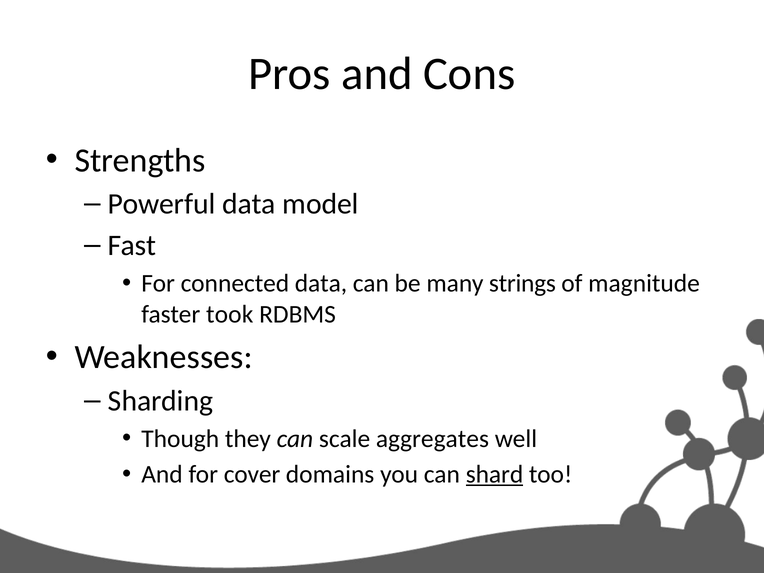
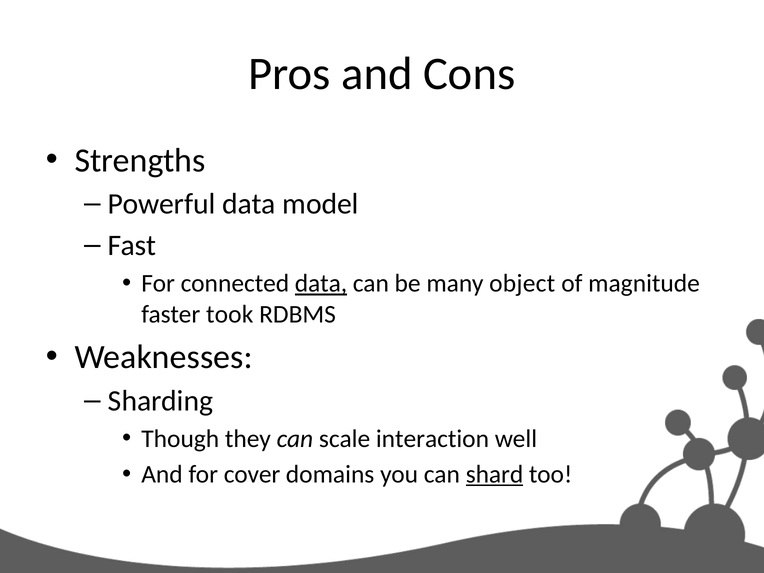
data at (321, 284) underline: none -> present
strings: strings -> object
aggregates: aggregates -> interaction
